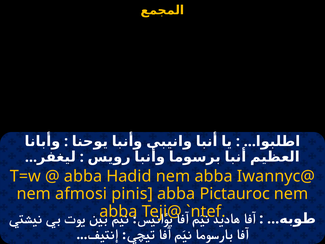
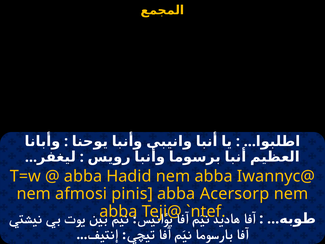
Pictauroc: Pictauroc -> Acersorp
